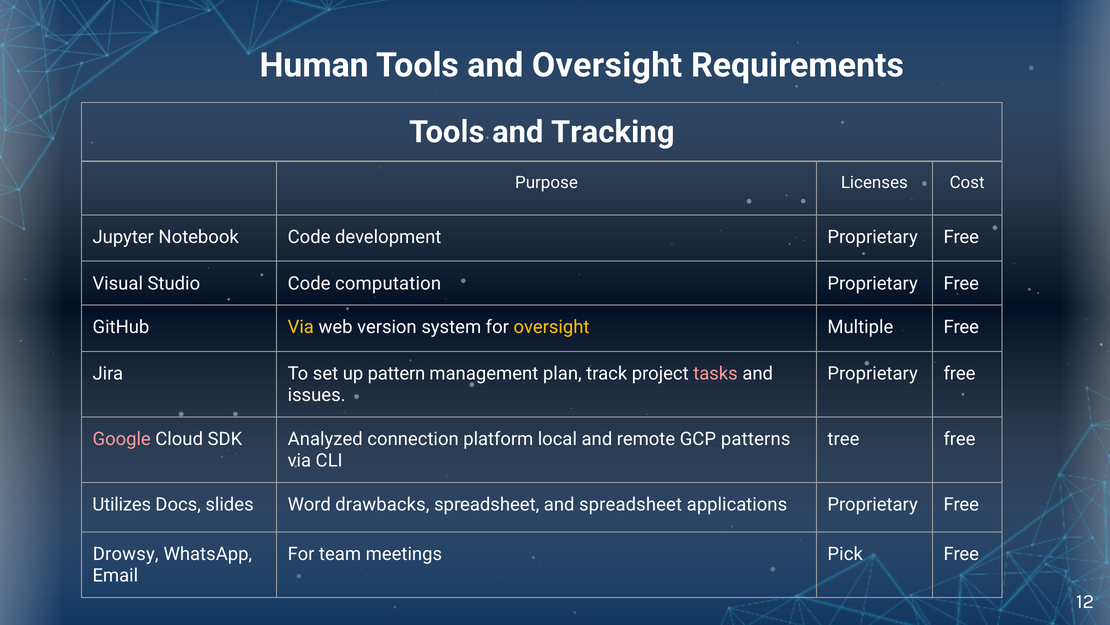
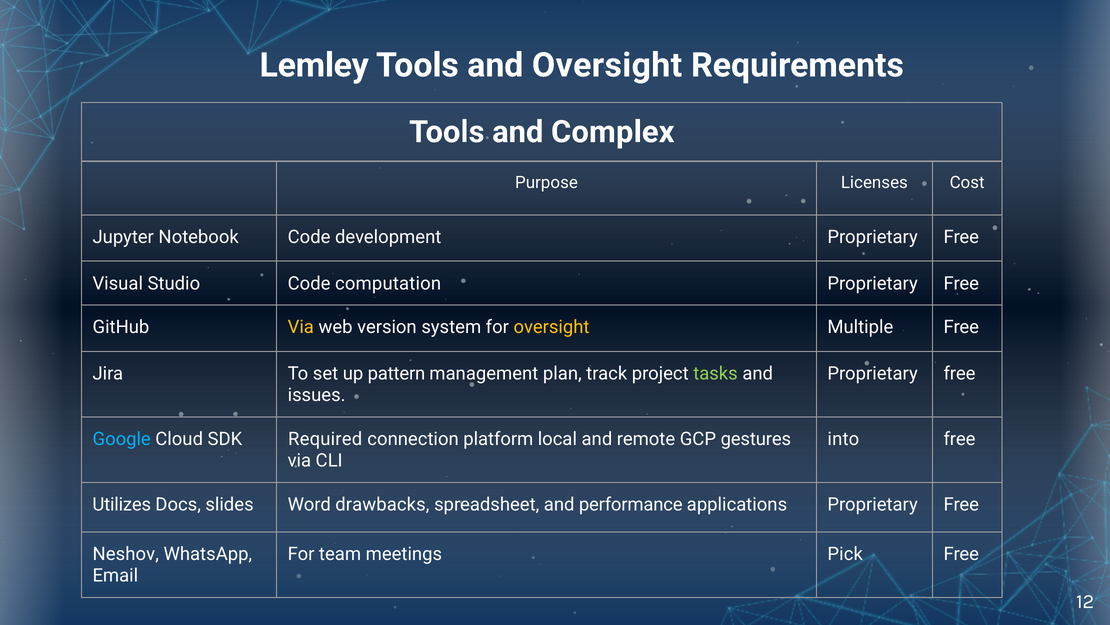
Human: Human -> Lemley
Tracking: Tracking -> Complex
tasks colour: pink -> light green
Google colour: pink -> light blue
Analyzed: Analyzed -> Required
patterns: patterns -> gestures
tree: tree -> into
and spreadsheet: spreadsheet -> performance
Drowsy: Drowsy -> Neshov
